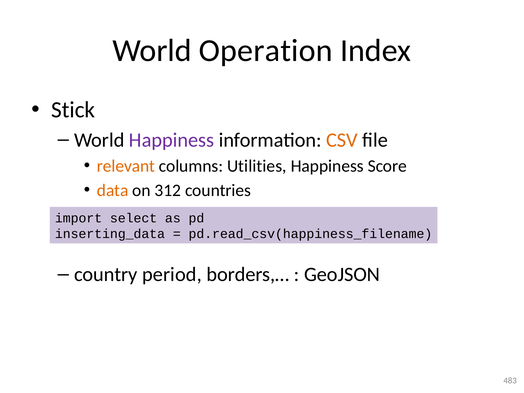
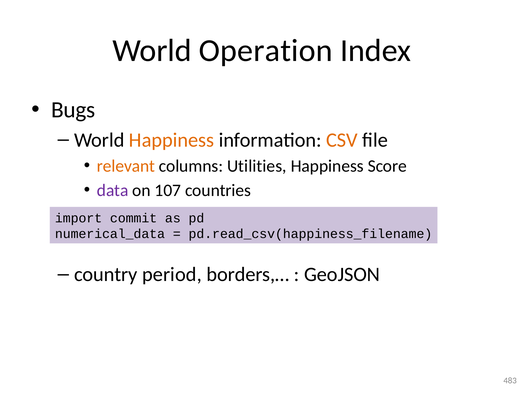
Stick: Stick -> Bugs
Happiness at (172, 140) colour: purple -> orange
data colour: orange -> purple
312: 312 -> 107
select: select -> commit
inserting_data: inserting_data -> numerical_data
